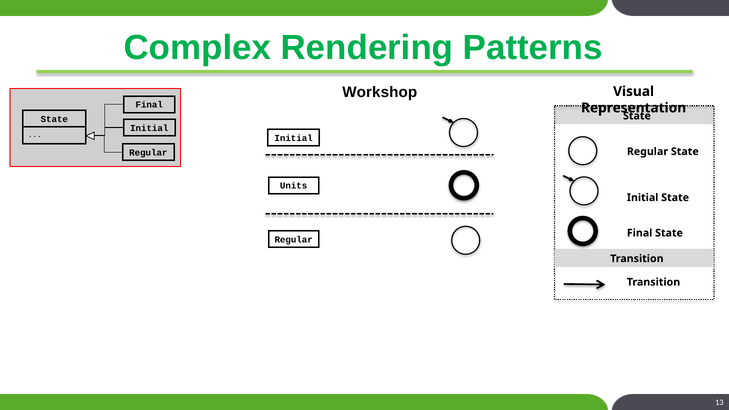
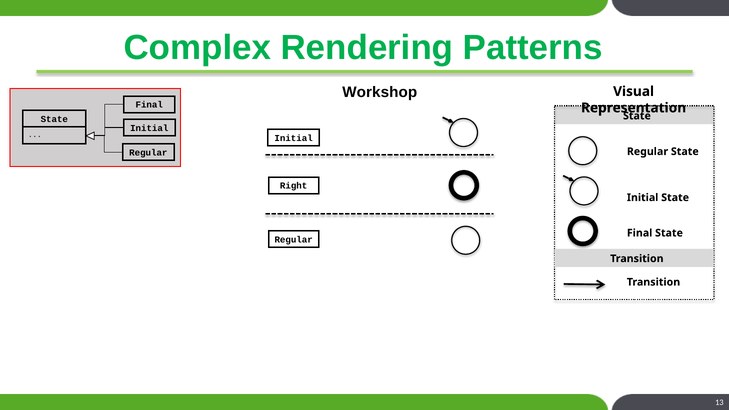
Units: Units -> Right
